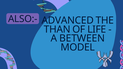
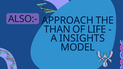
ADVANCED: ADVANCED -> APPROACH
BETWEEN: BETWEEN -> INSIGHTS
